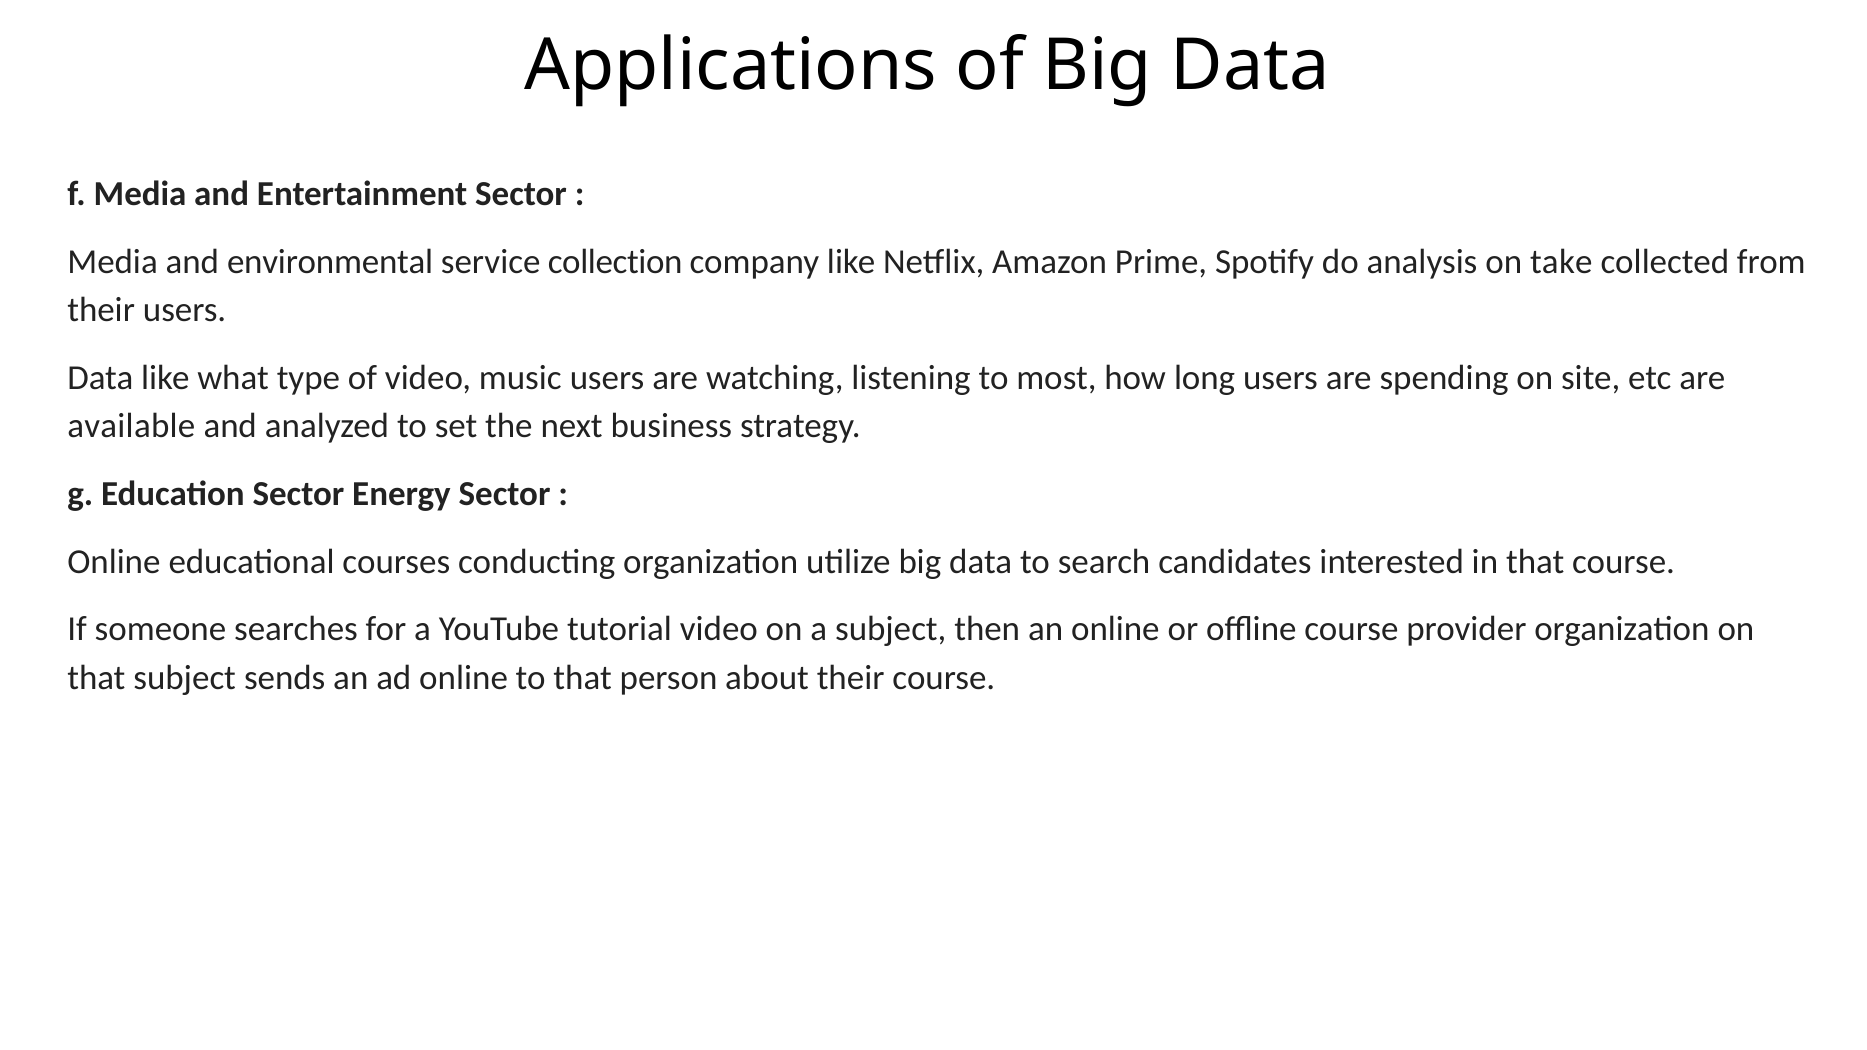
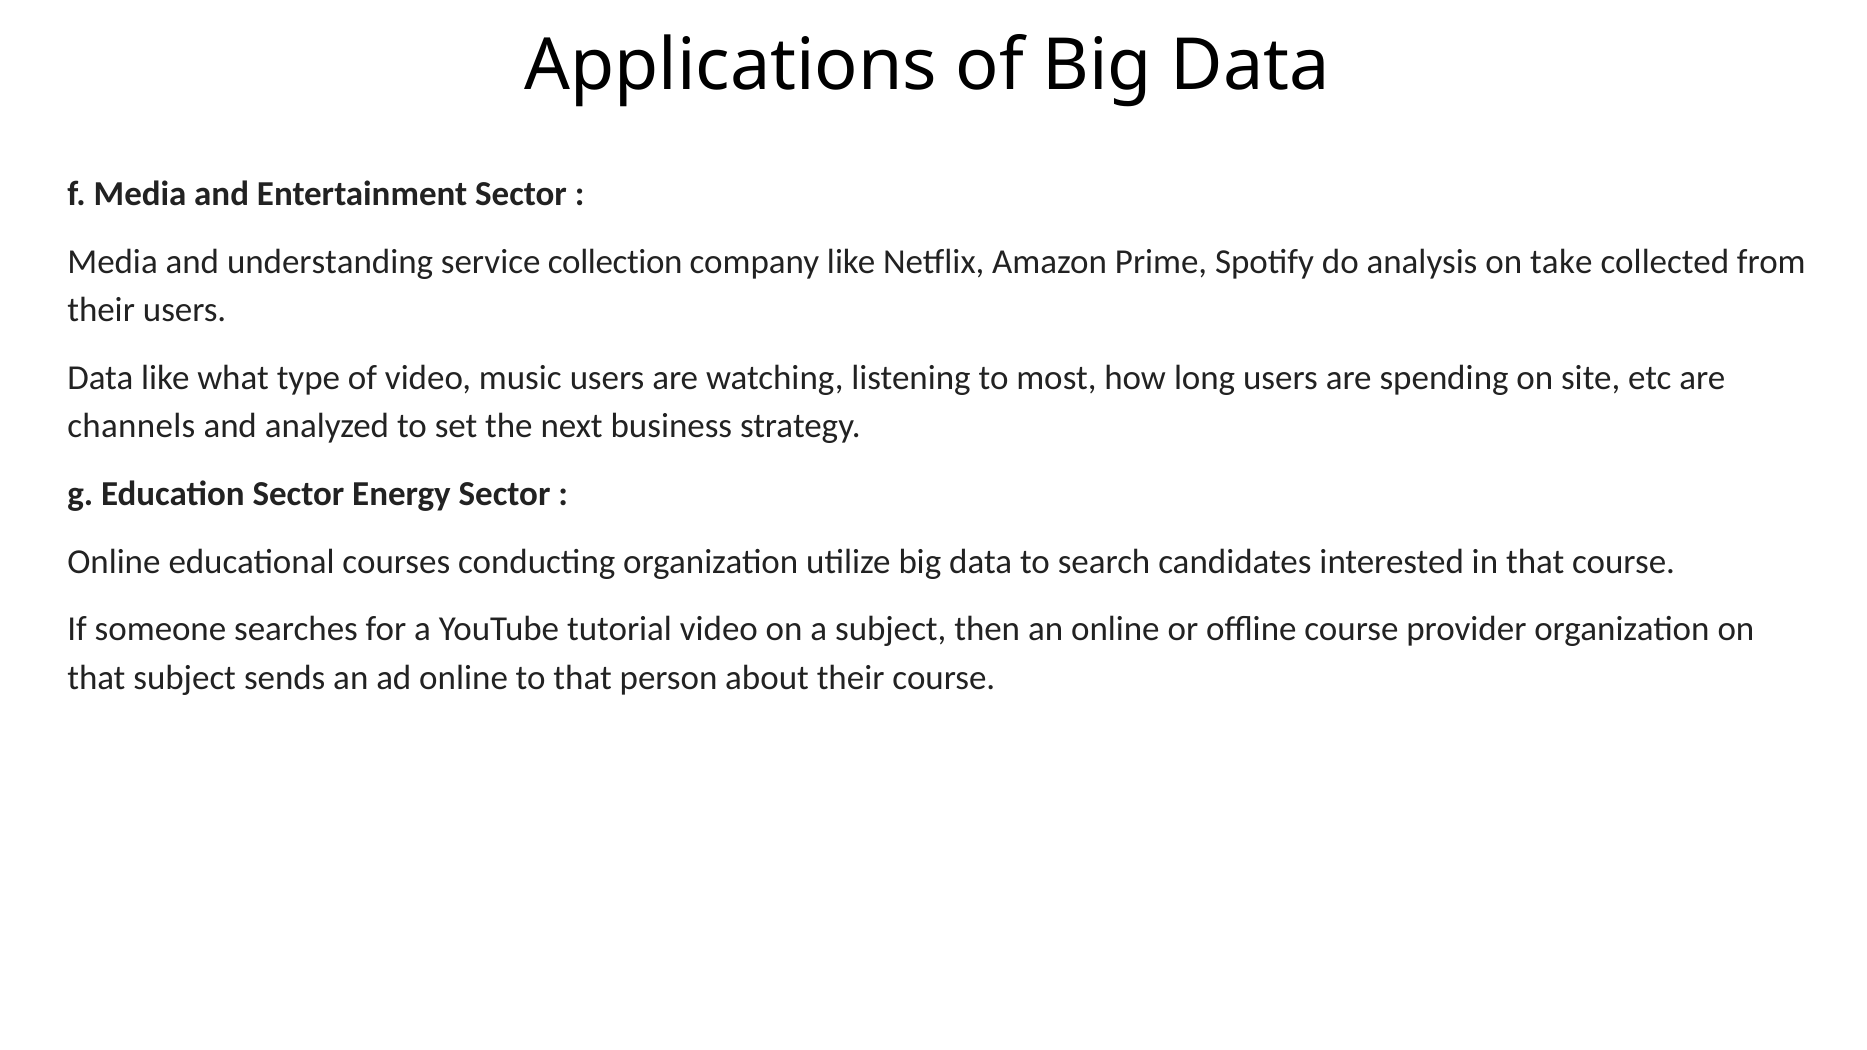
environmental: environmental -> understanding
available: available -> channels
